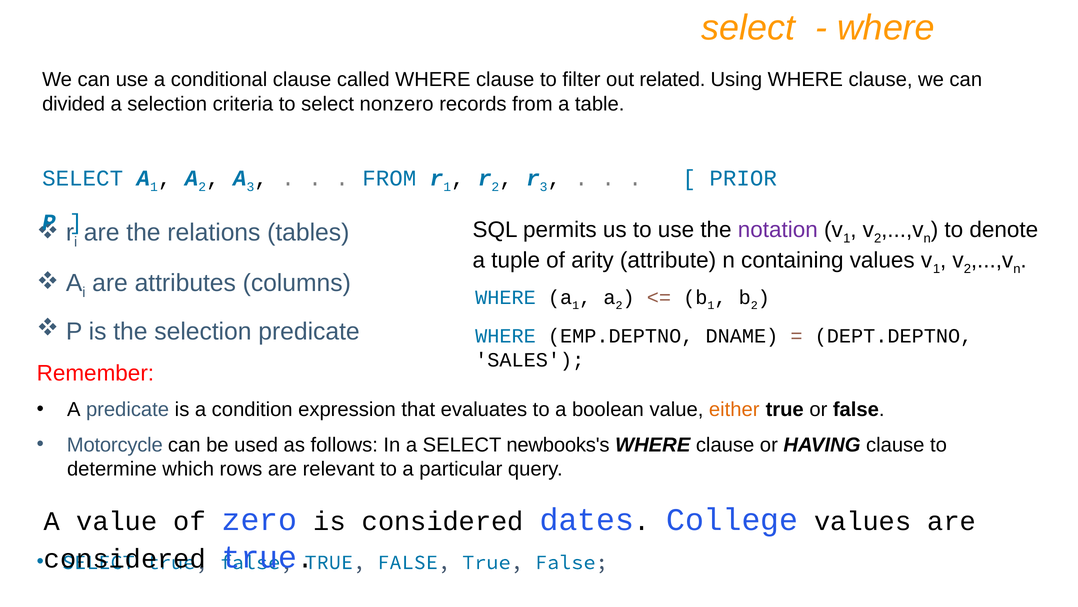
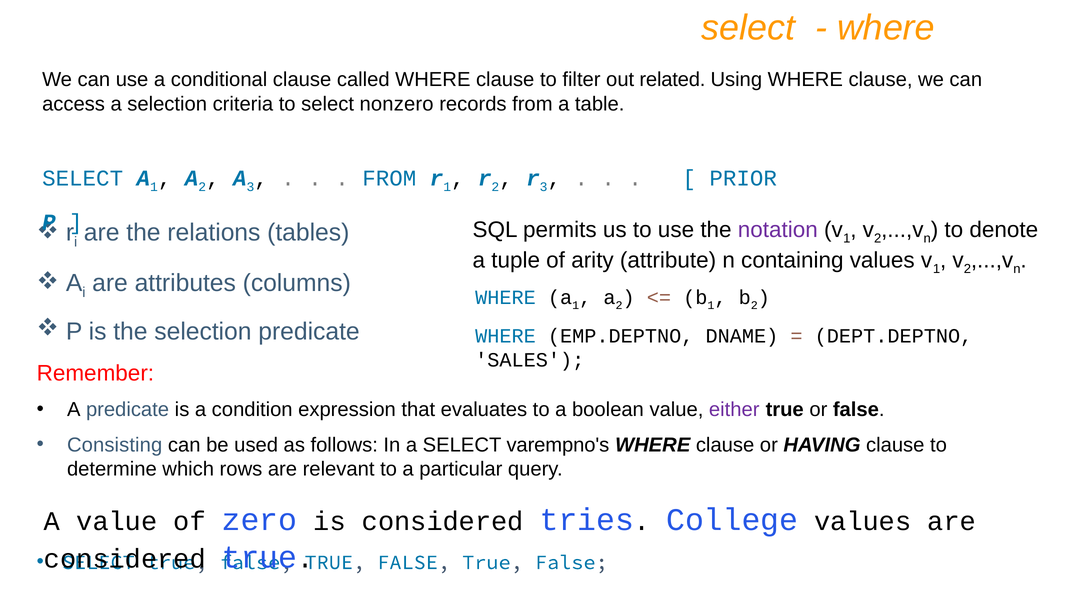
divided: divided -> access
either colour: orange -> purple
Motorcycle: Motorcycle -> Consisting
newbooks's: newbooks's -> varempno's
dates: dates -> tries
